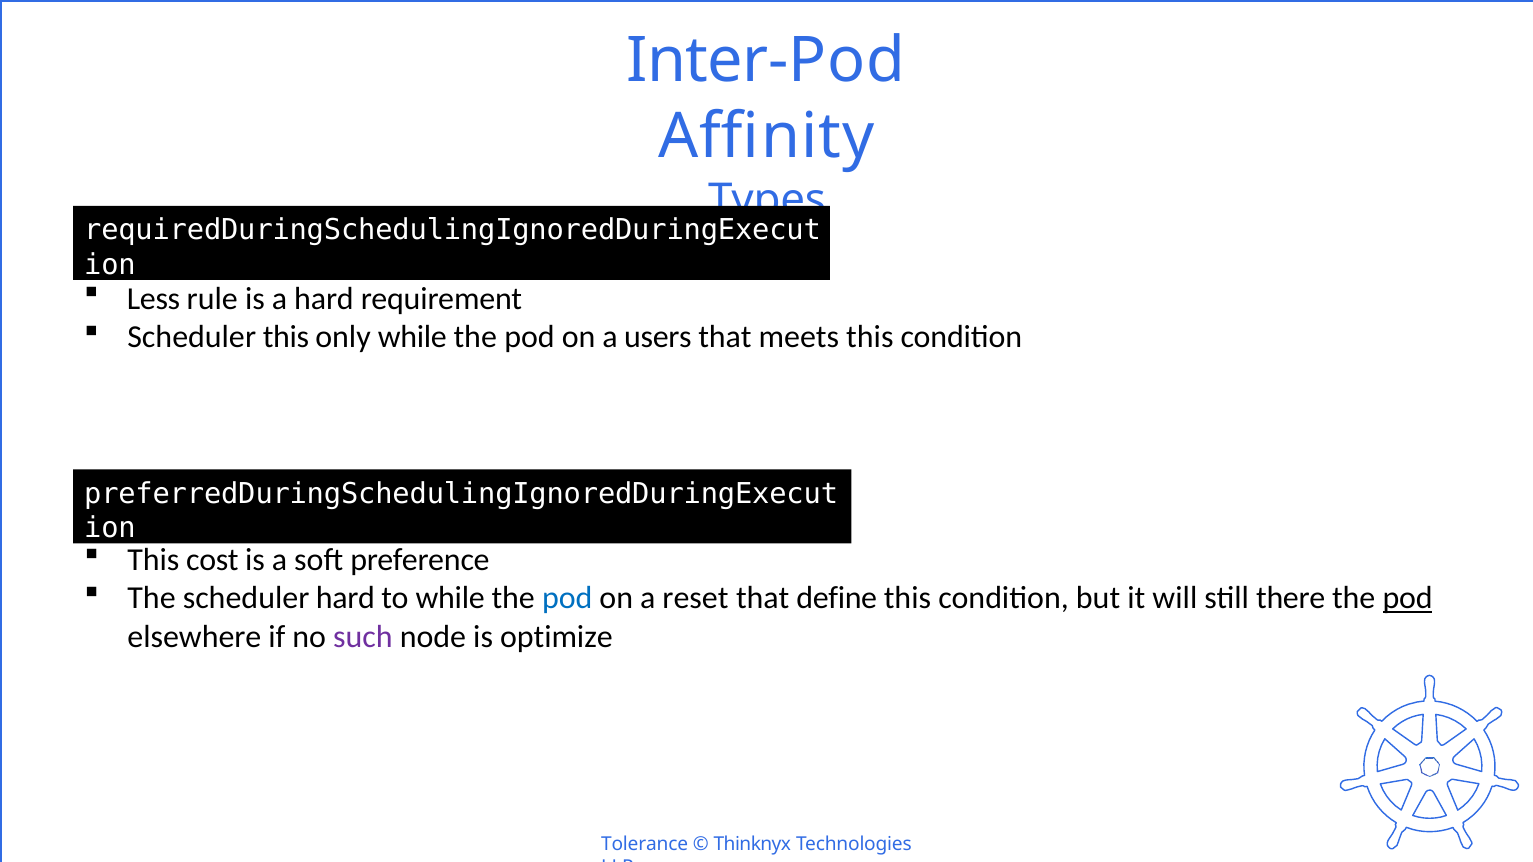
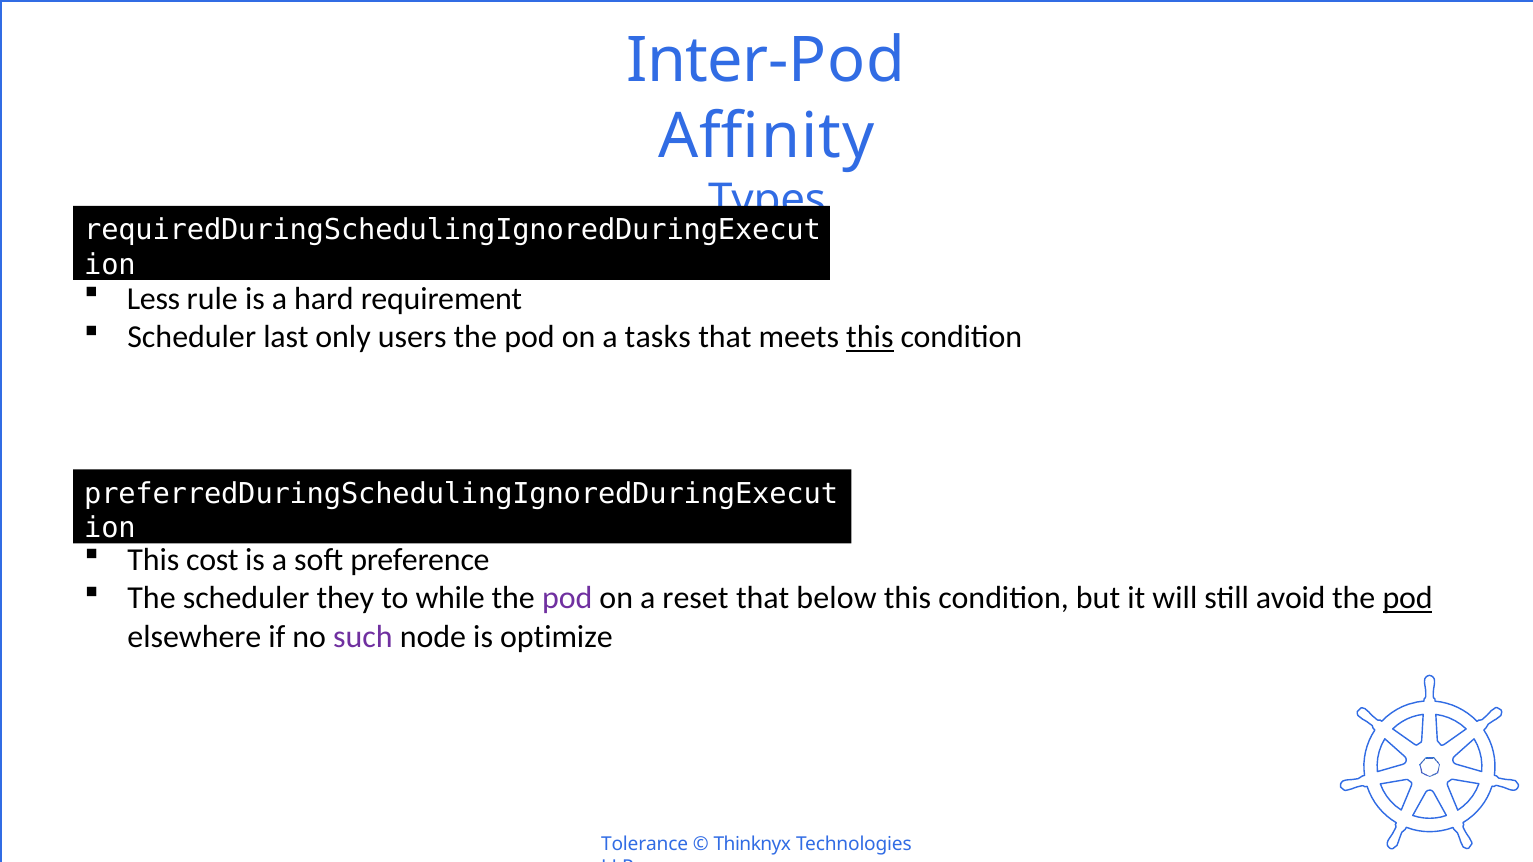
Scheduler this: this -> last
only while: while -> users
users: users -> tasks
this at (870, 337) underline: none -> present
scheduler hard: hard -> they
pod at (567, 598) colour: blue -> purple
define: define -> below
there: there -> avoid
